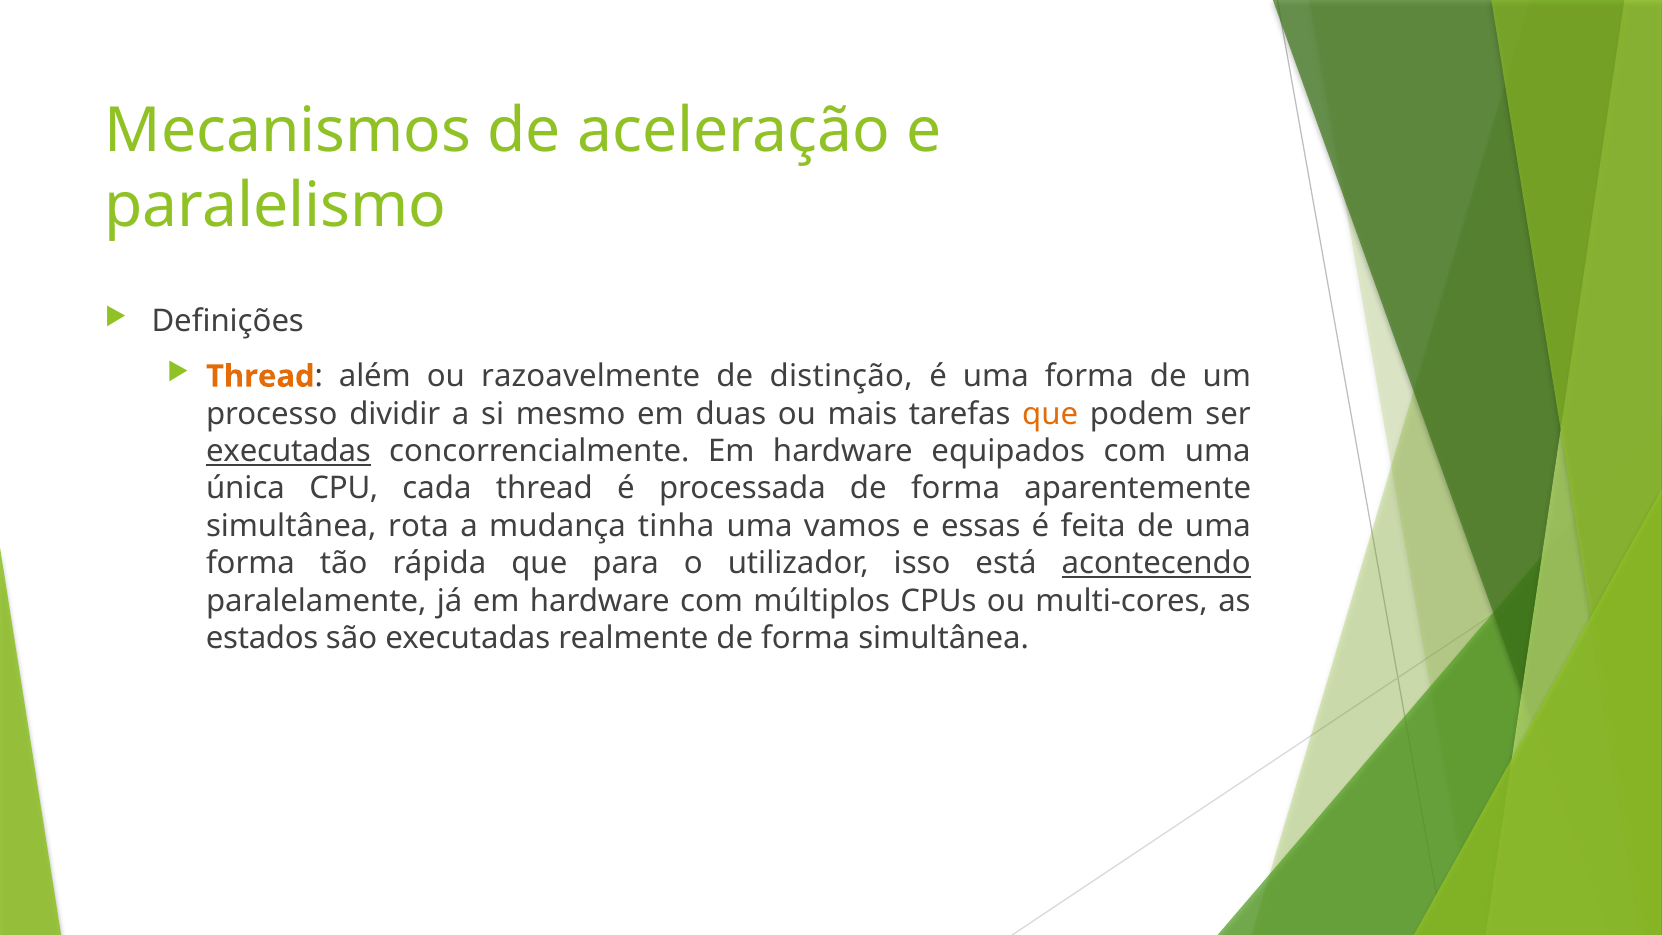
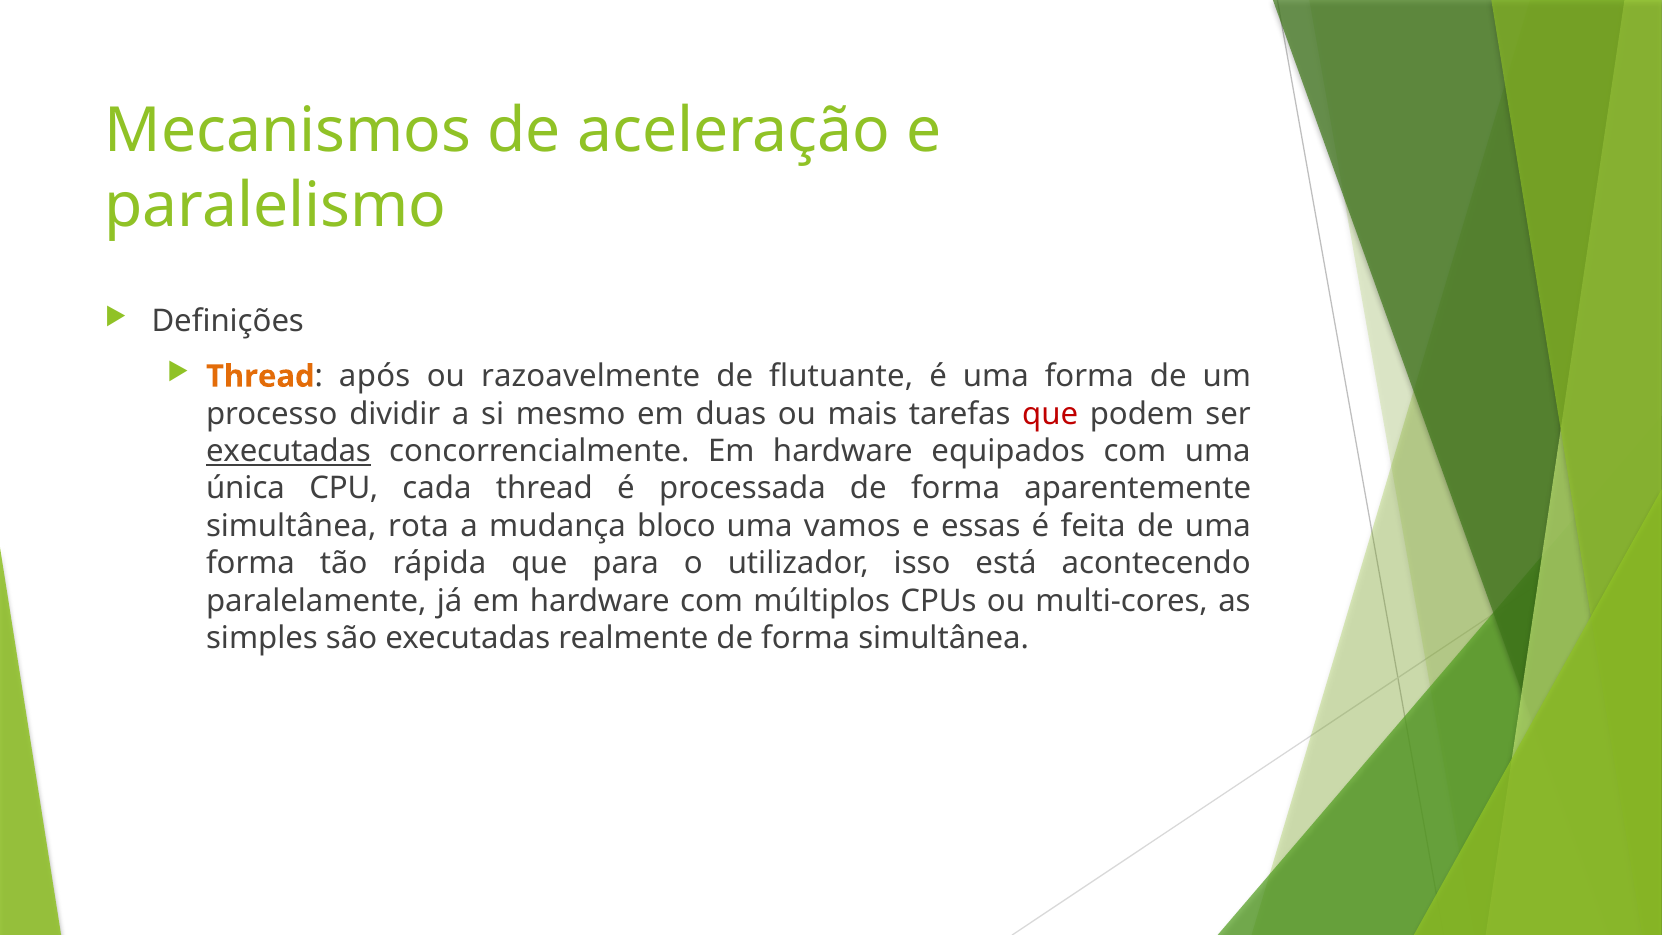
além: além -> após
distinção: distinção -> flutuante
que at (1050, 414) colour: orange -> red
tinha: tinha -> bloco
acontecendo underline: present -> none
estados: estados -> simples
